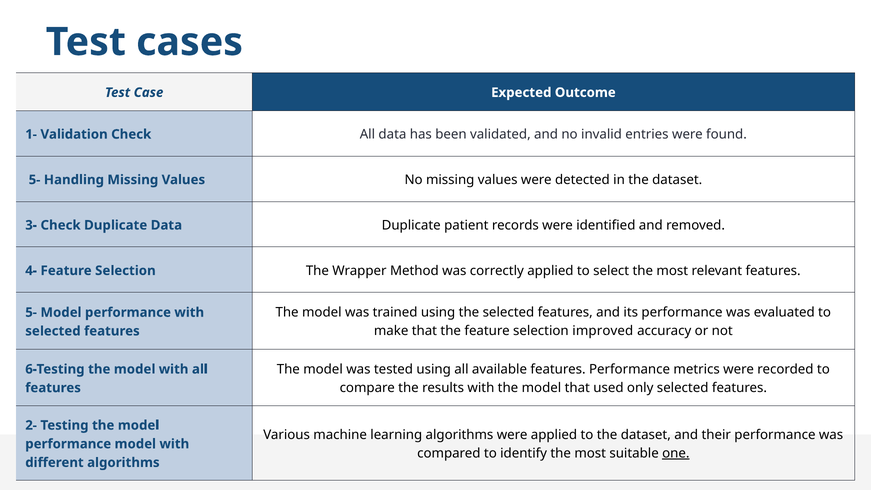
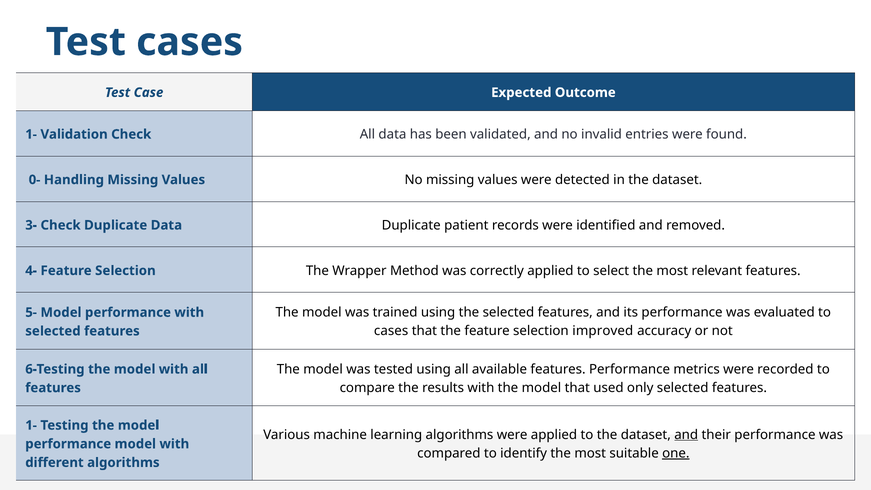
5- at (35, 180): 5- -> 0-
make at (391, 331): make -> cases
2- at (31, 425): 2- -> 1-
and at (686, 435) underline: none -> present
